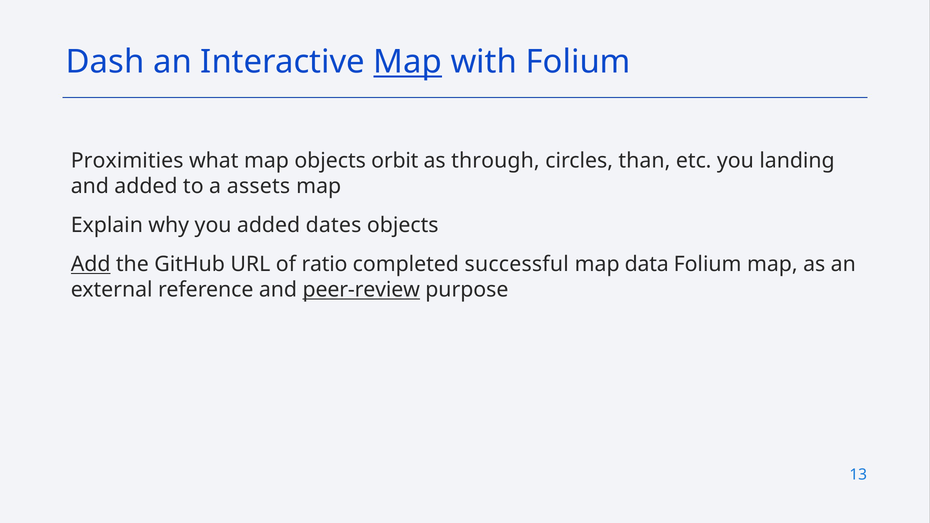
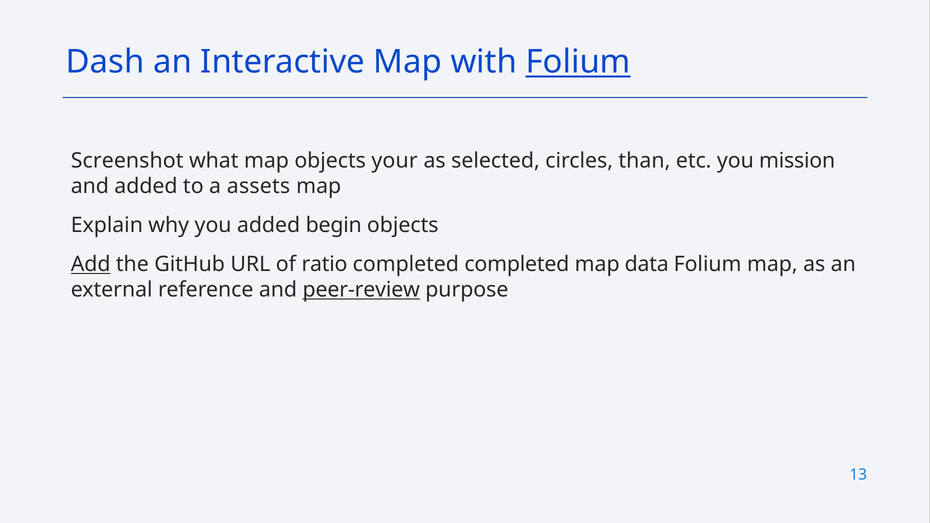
Map at (408, 62) underline: present -> none
Folium at (578, 62) underline: none -> present
Proximities: Proximities -> Screenshot
orbit: orbit -> your
through: through -> selected
landing: landing -> mission
dates: dates -> begin
completed successful: successful -> completed
